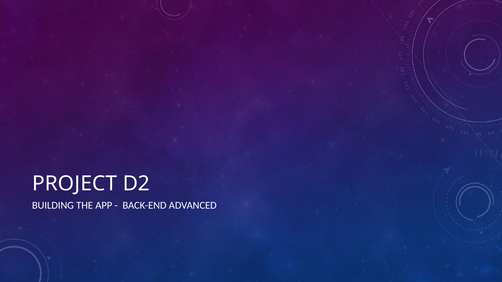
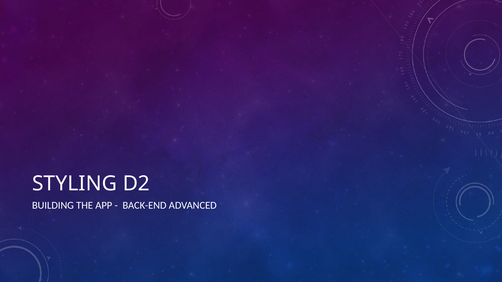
PROJECT: PROJECT -> STYLING
